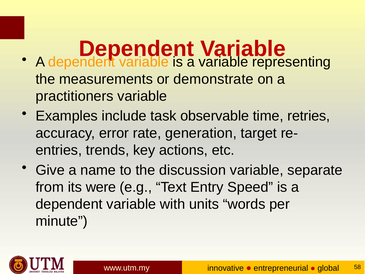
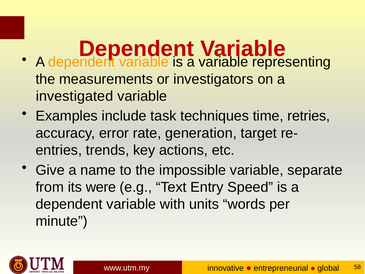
demonstrate: demonstrate -> investigators
practitioners: practitioners -> investigated
observable: observable -> techniques
discussion: discussion -> impossible
